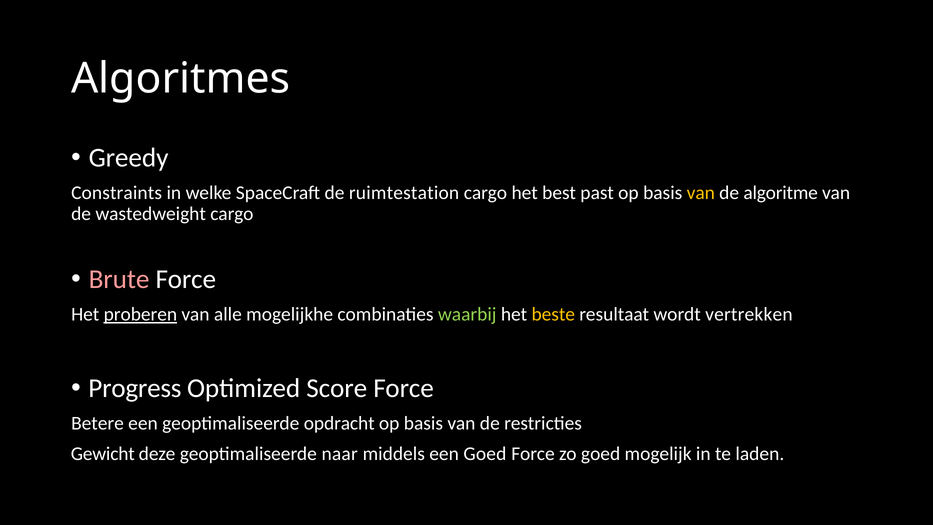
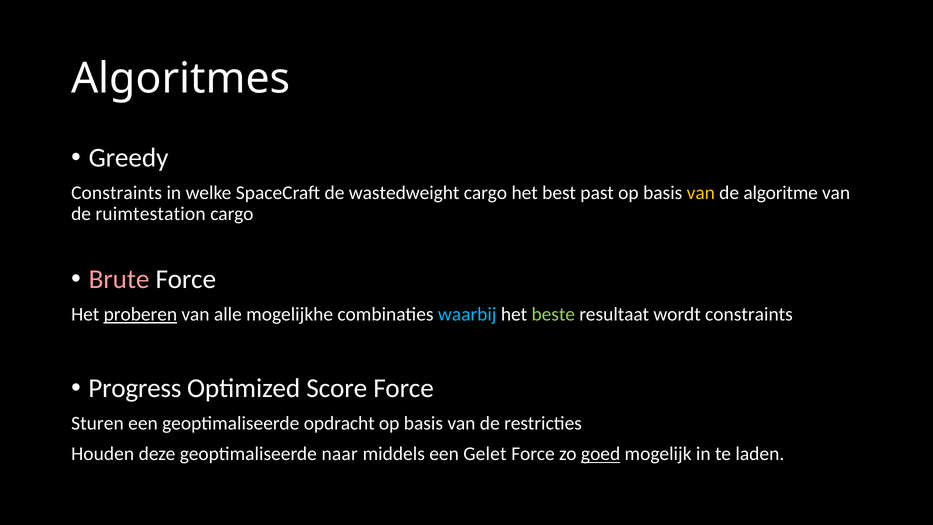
ruimtestation: ruimtestation -> wastedweight
wastedweight: wastedweight -> ruimtestation
waarbij colour: light green -> light blue
beste colour: yellow -> light green
wordt vertrekken: vertrekken -> constraints
Betere: Betere -> Sturen
Gewicht: Gewicht -> Houden
een Goed: Goed -> Gelet
goed at (601, 454) underline: none -> present
